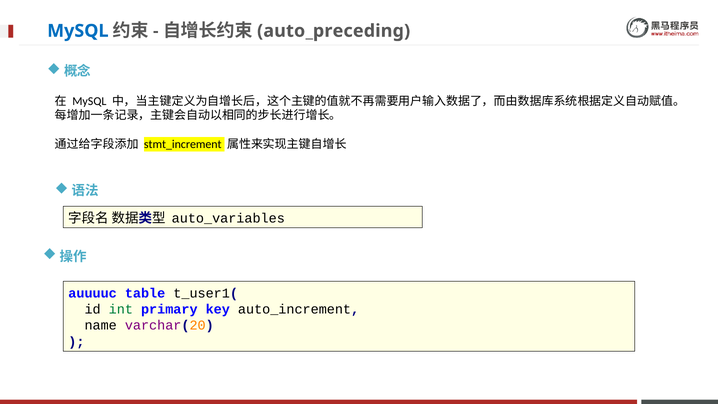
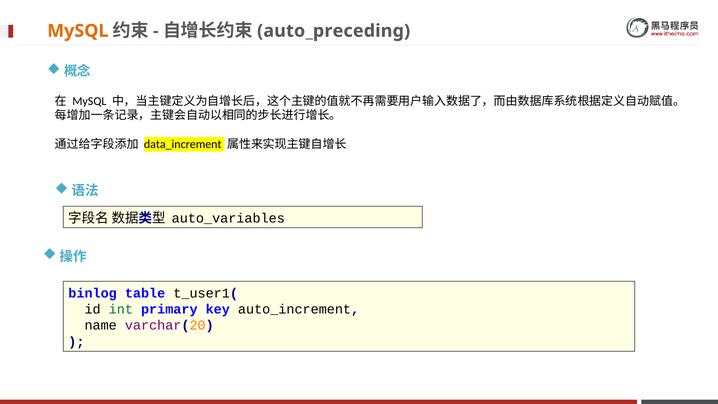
MySQL at (78, 31) colour: blue -> orange
stmt_increment: stmt_increment -> data_increment
auuuuc: auuuuc -> binlog
